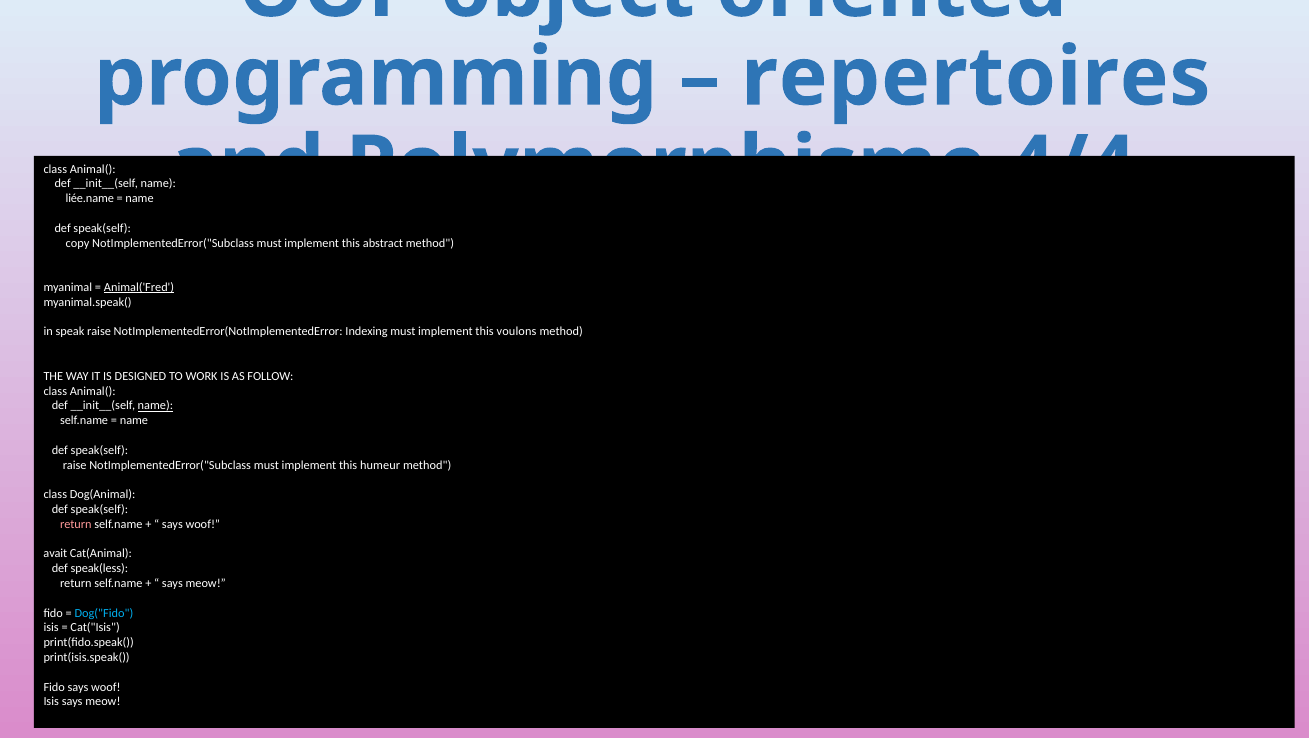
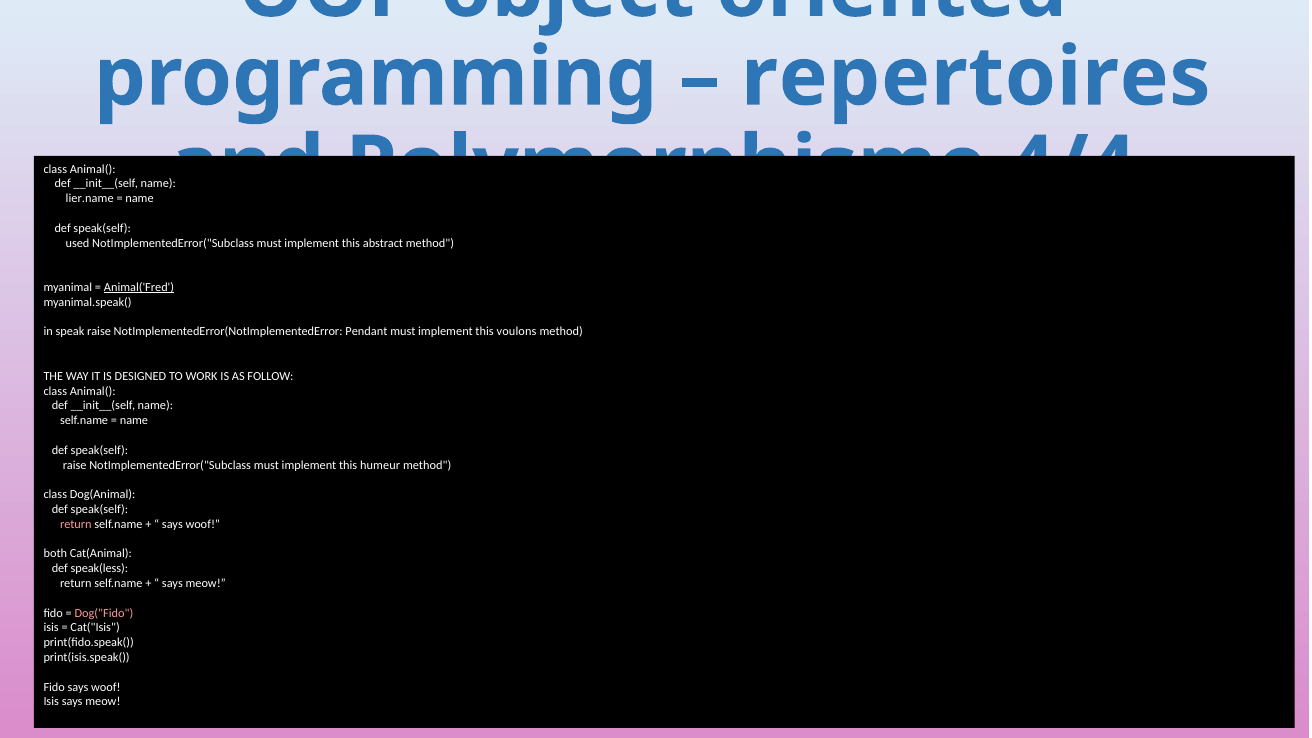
liée.name: liée.name -> lier.name
copy: copy -> used
Indexing: Indexing -> Pendant
name at (155, 406) underline: present -> none
avait: avait -> both
Dog("Fido colour: light blue -> pink
